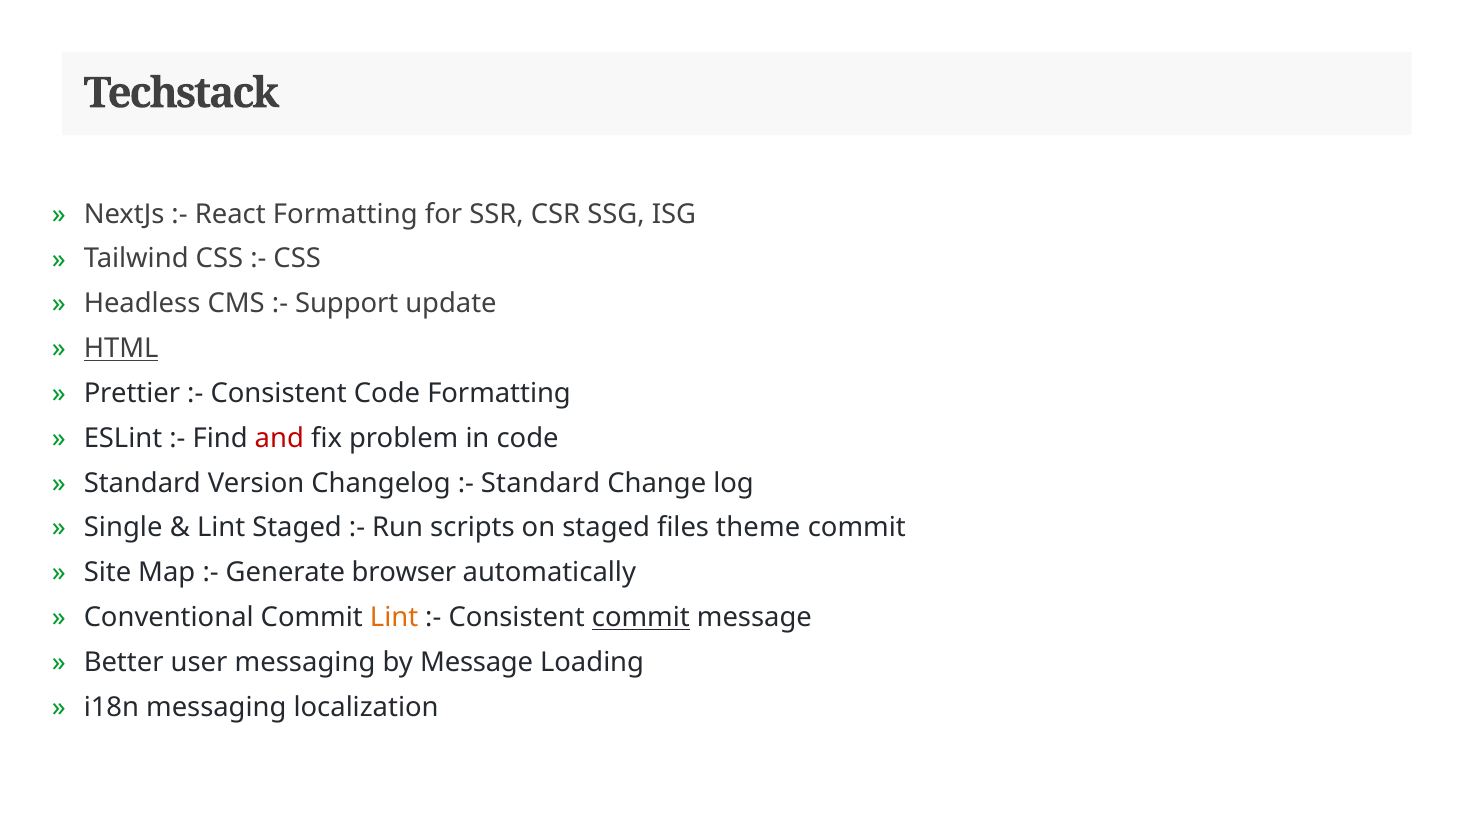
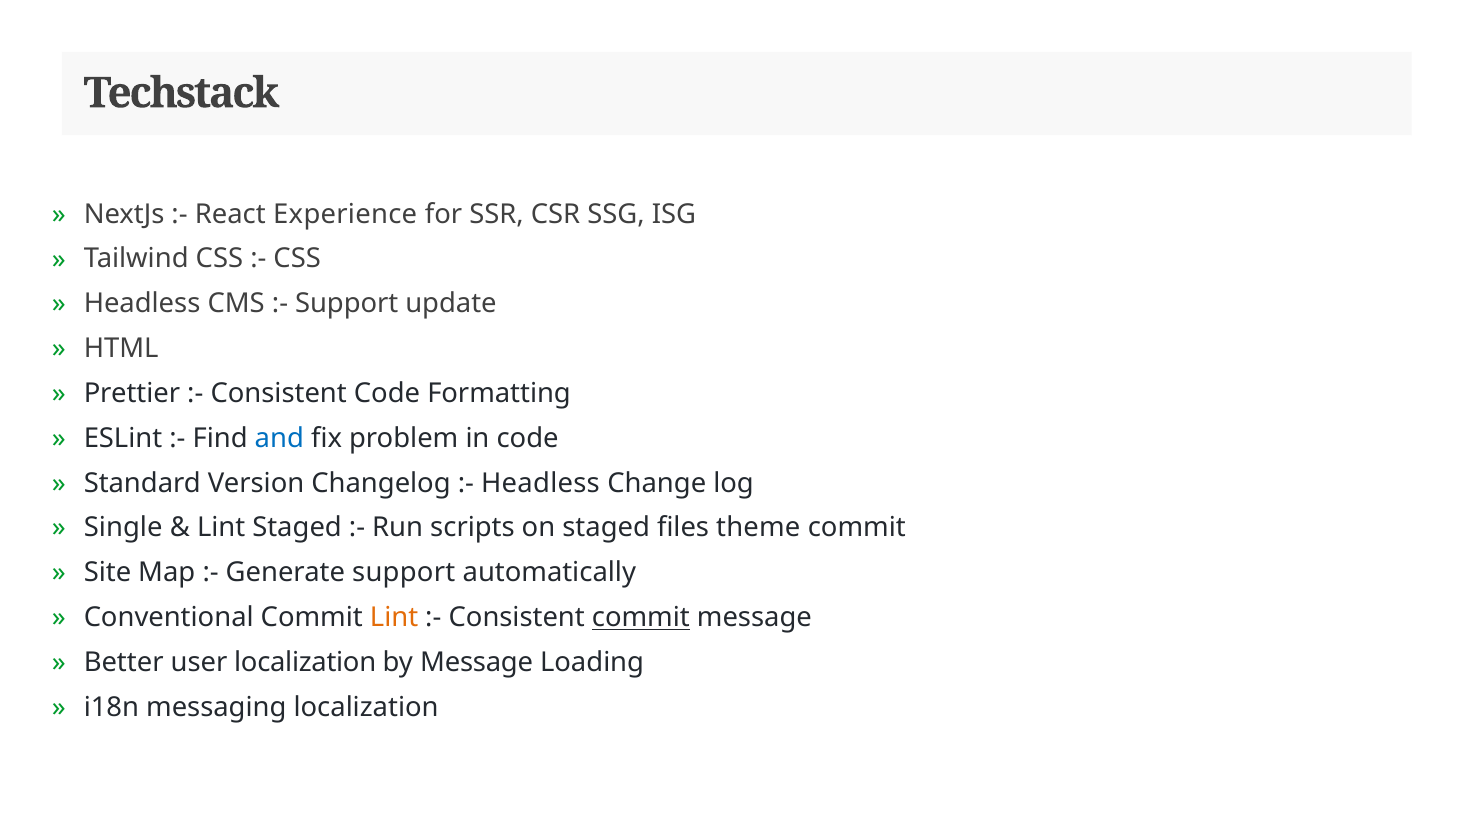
React Formatting: Formatting -> Experience
HTML underline: present -> none
and colour: red -> blue
Standard at (541, 483): Standard -> Headless
Generate browser: browser -> support
user messaging: messaging -> localization
